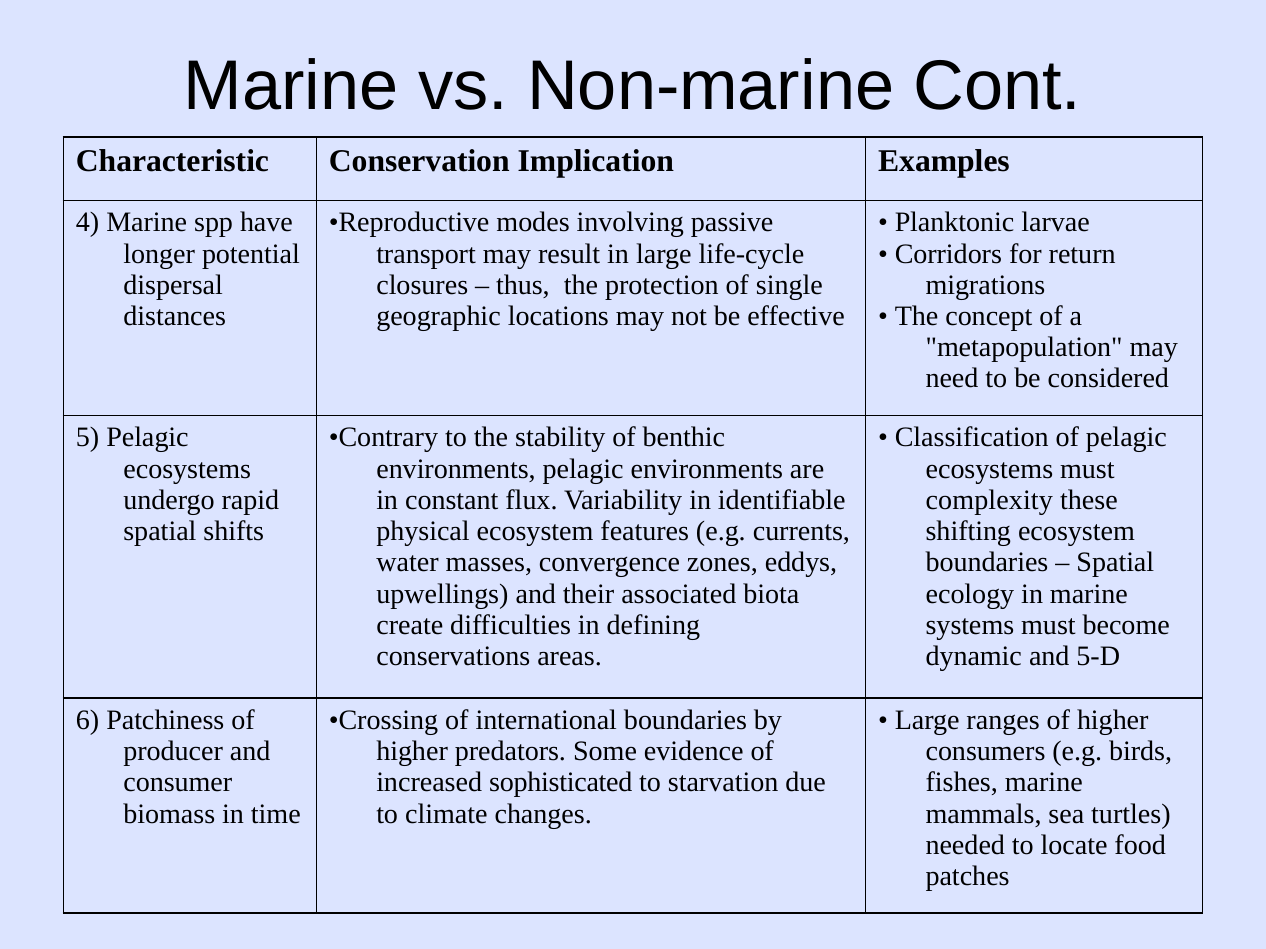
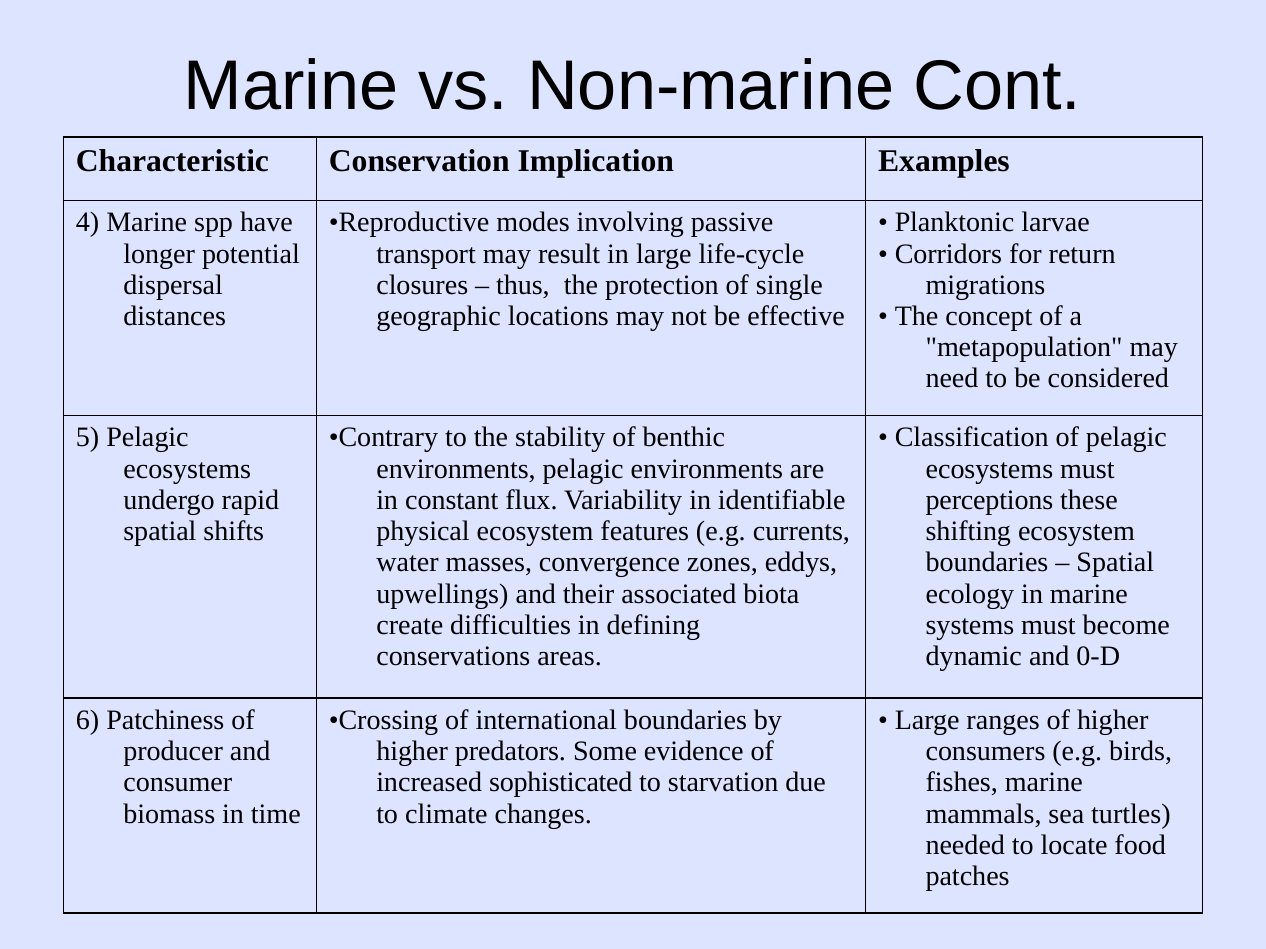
complexity: complexity -> perceptions
5-D: 5-D -> 0-D
